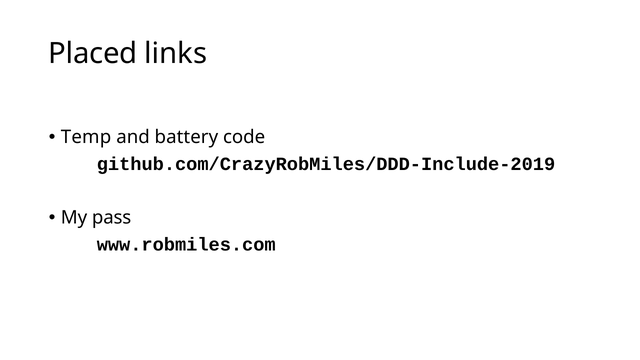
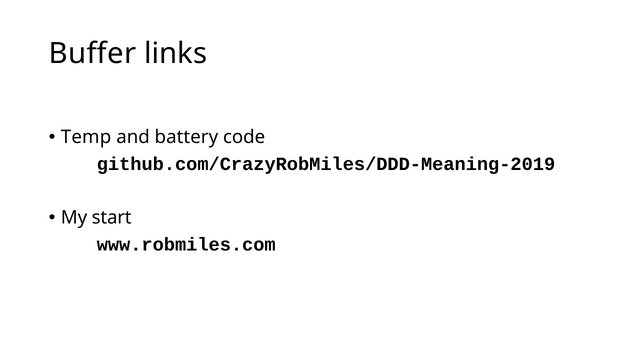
Placed: Placed -> Buffer
github.com/CrazyRobMiles/DDD-Include-2019: github.com/CrazyRobMiles/DDD-Include-2019 -> github.com/CrazyRobMiles/DDD-Meaning-2019
pass: pass -> start
